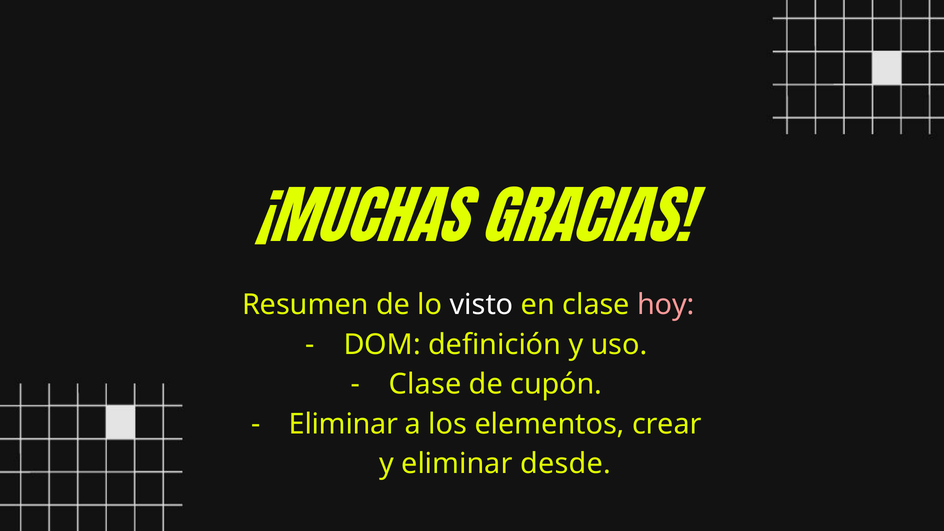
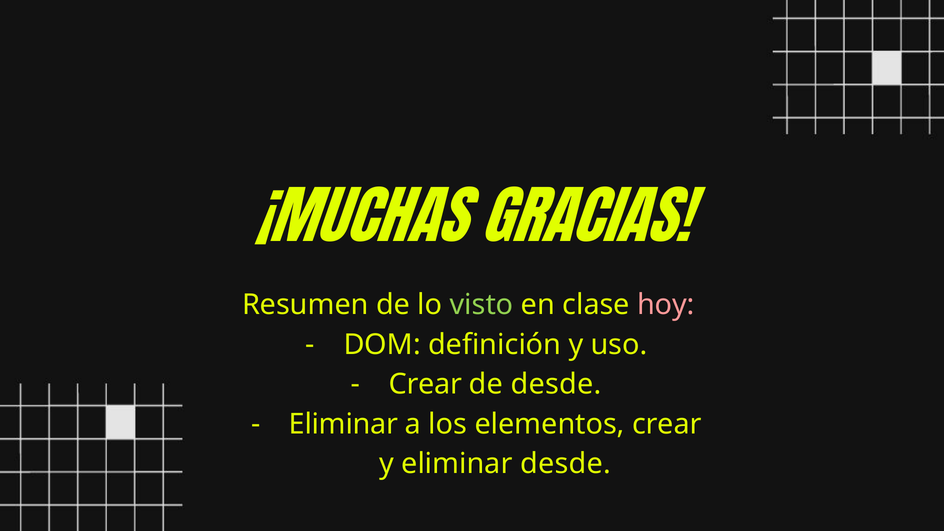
visto colour: white -> light green
Clase at (425, 384): Clase -> Crear
de cupón: cupón -> desde
